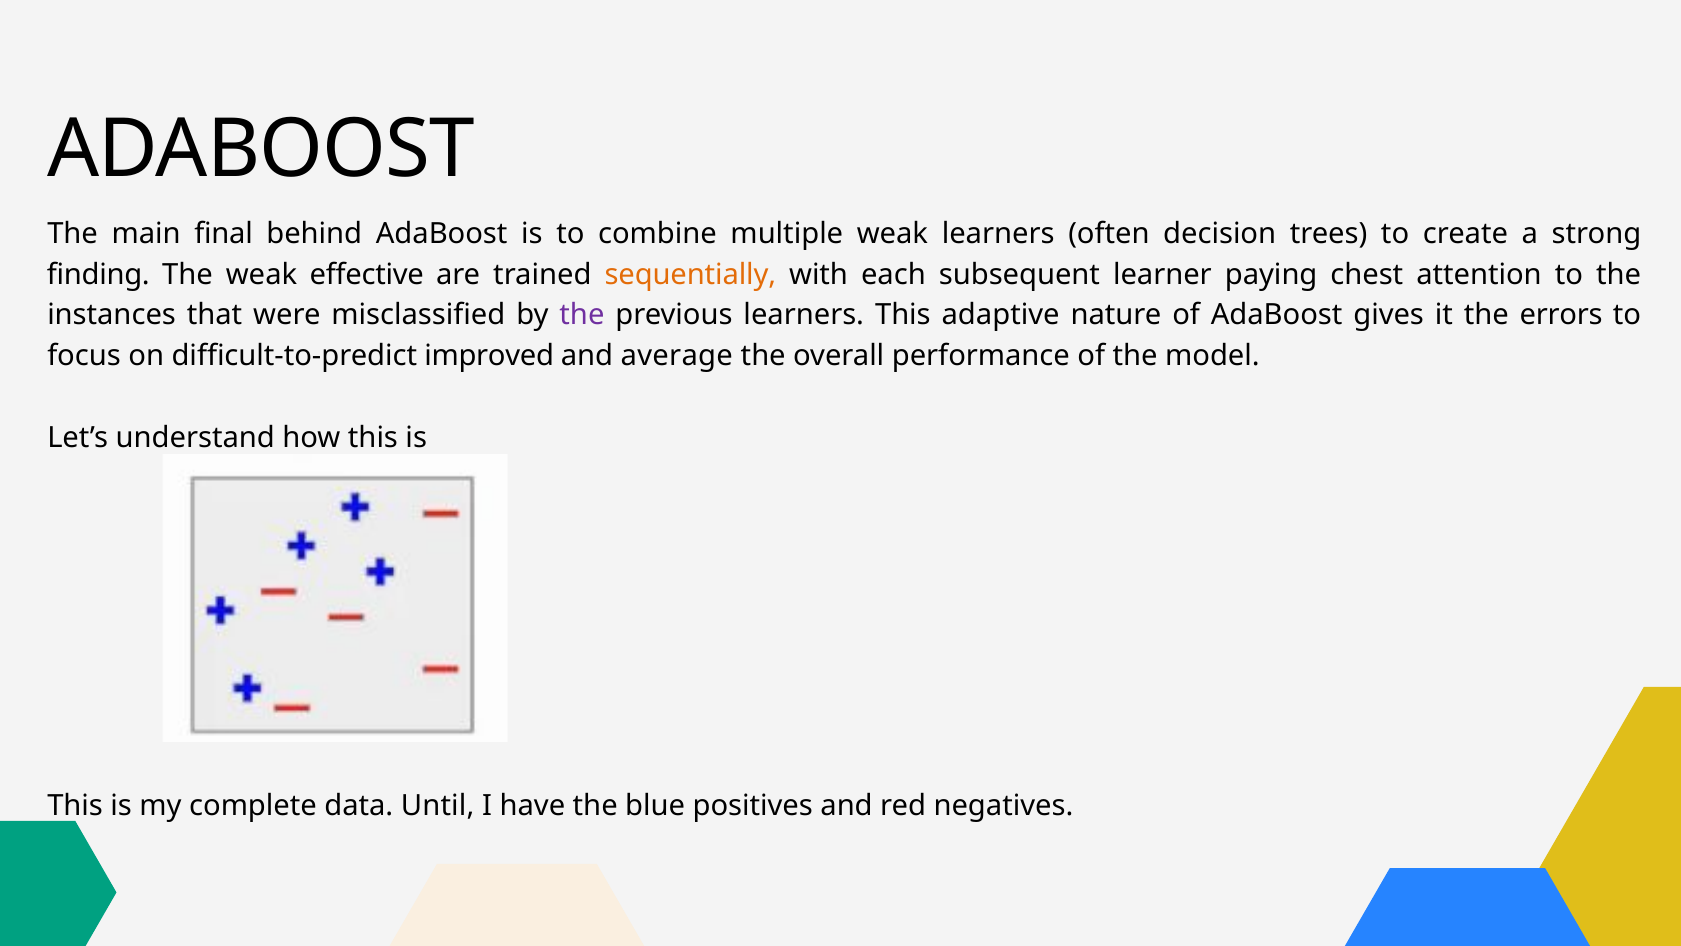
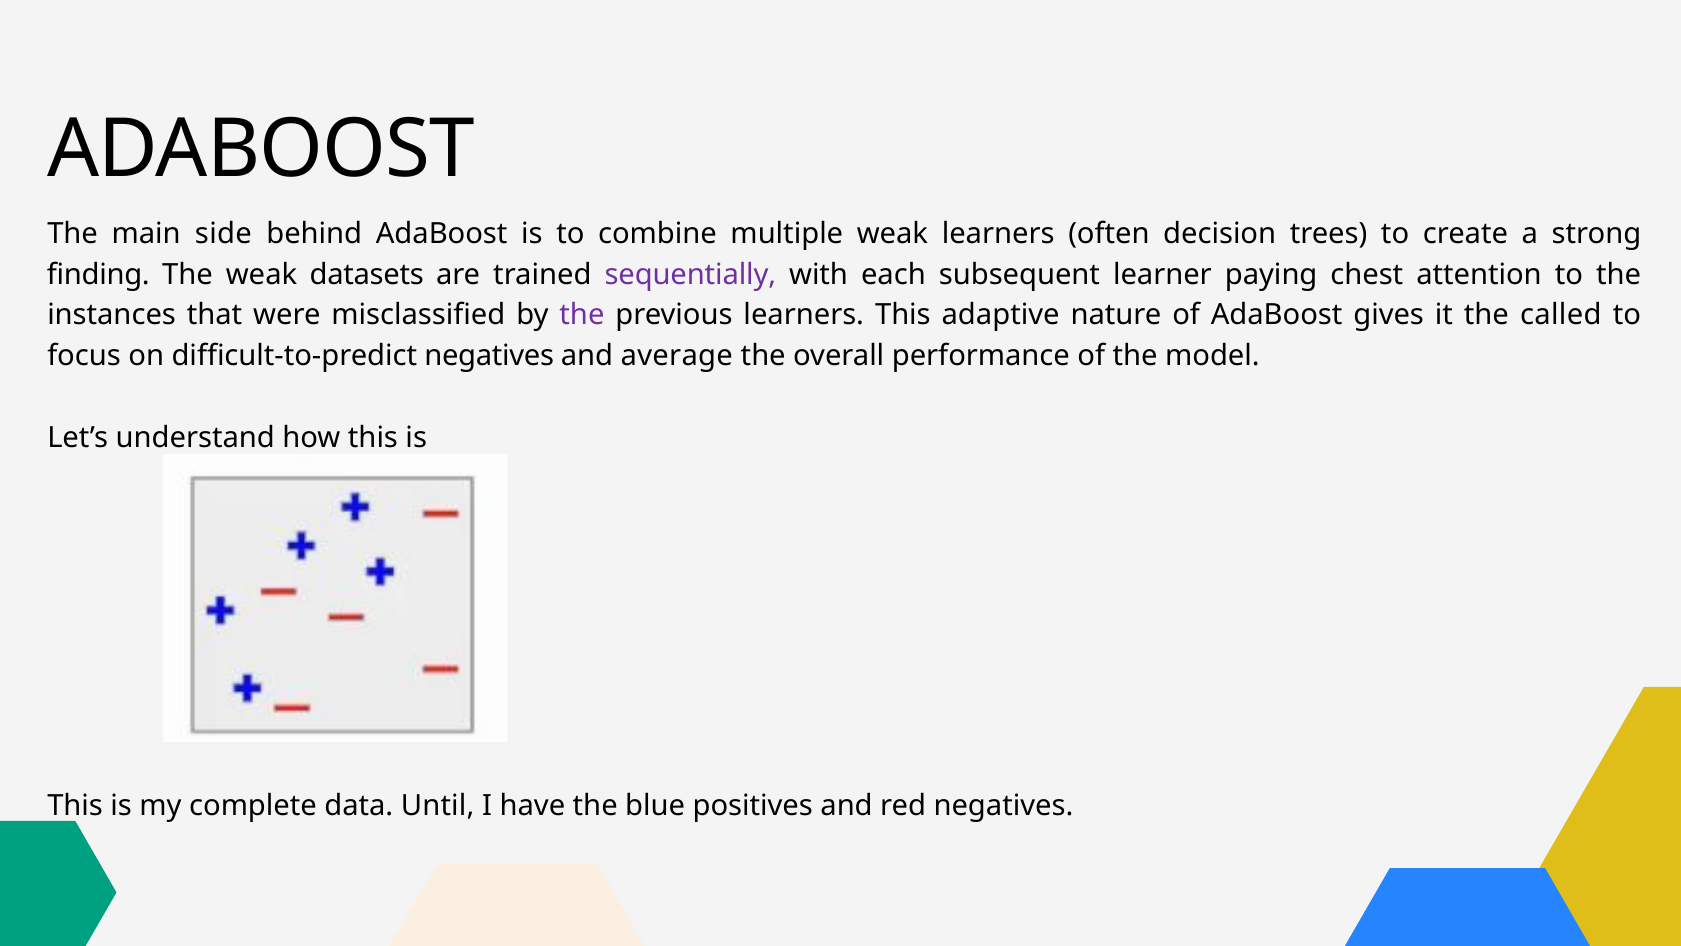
final: final -> side
effective: effective -> datasets
sequentially colour: orange -> purple
errors: errors -> called
difficult-to-predict improved: improved -> negatives
